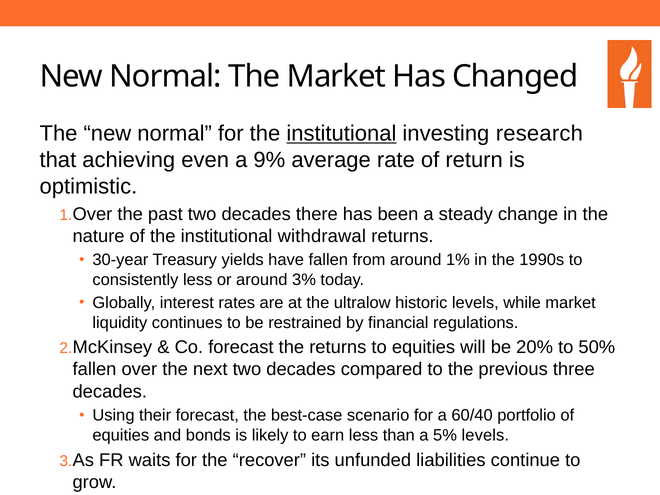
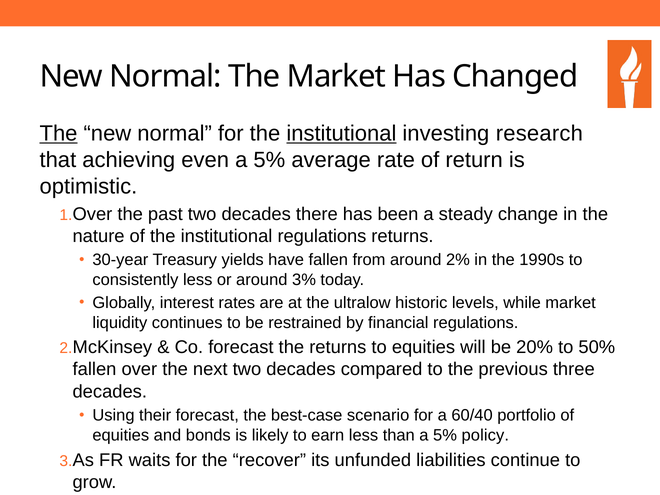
The at (59, 134) underline: none -> present
even a 9%: 9% -> 5%
institutional withdrawal: withdrawal -> regulations
1%: 1% -> 2%
5% levels: levels -> policy
